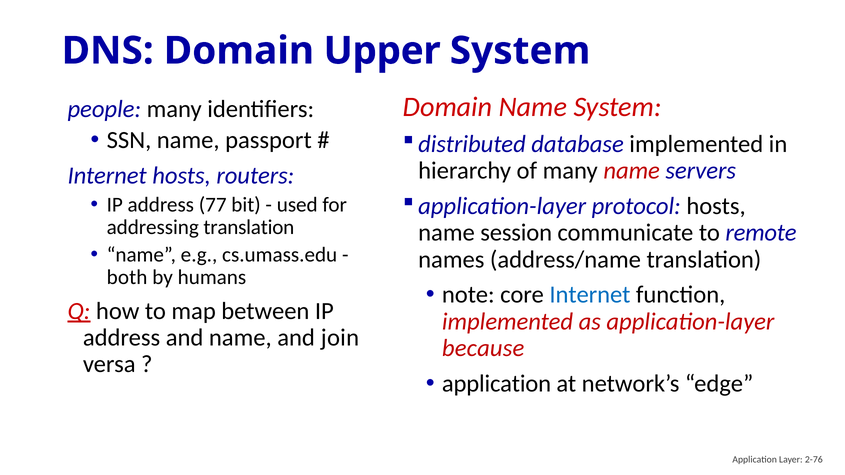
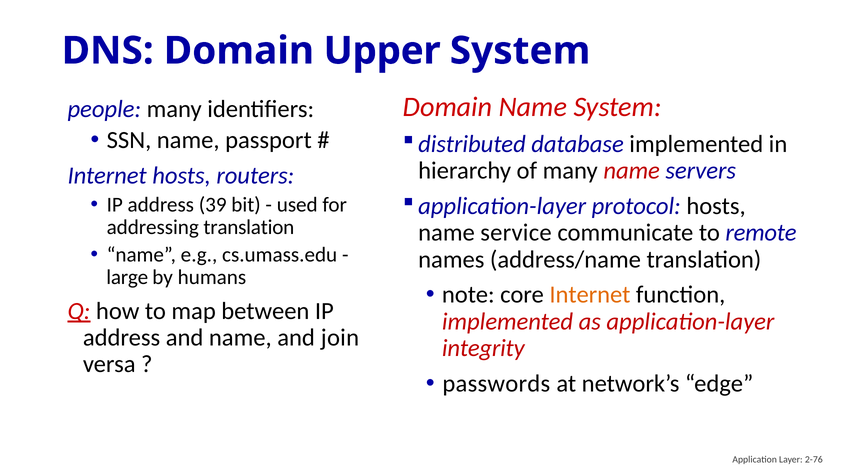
77: 77 -> 39
session: session -> service
both: both -> large
Internet at (590, 295) colour: blue -> orange
because: because -> integrity
application at (497, 384): application -> passwords
